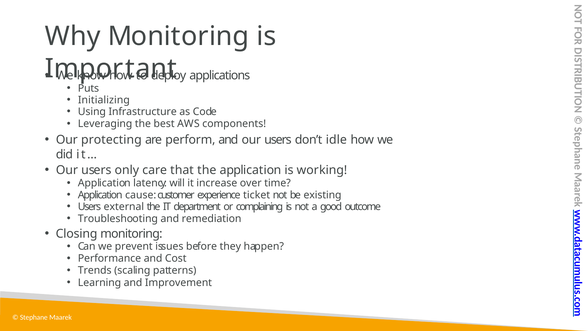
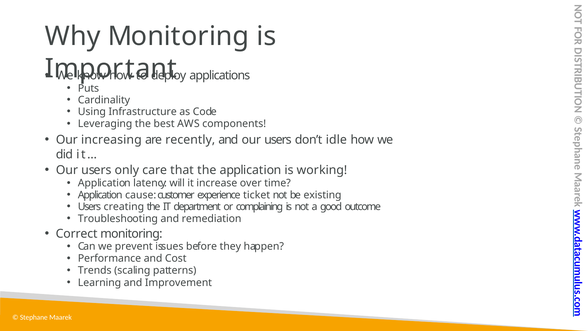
Initializing: Initializing -> Cardinality
protecting: protecting -> increasing
perform: perform -> recently
external: external -> creating
Closing: Closing -> Correct
